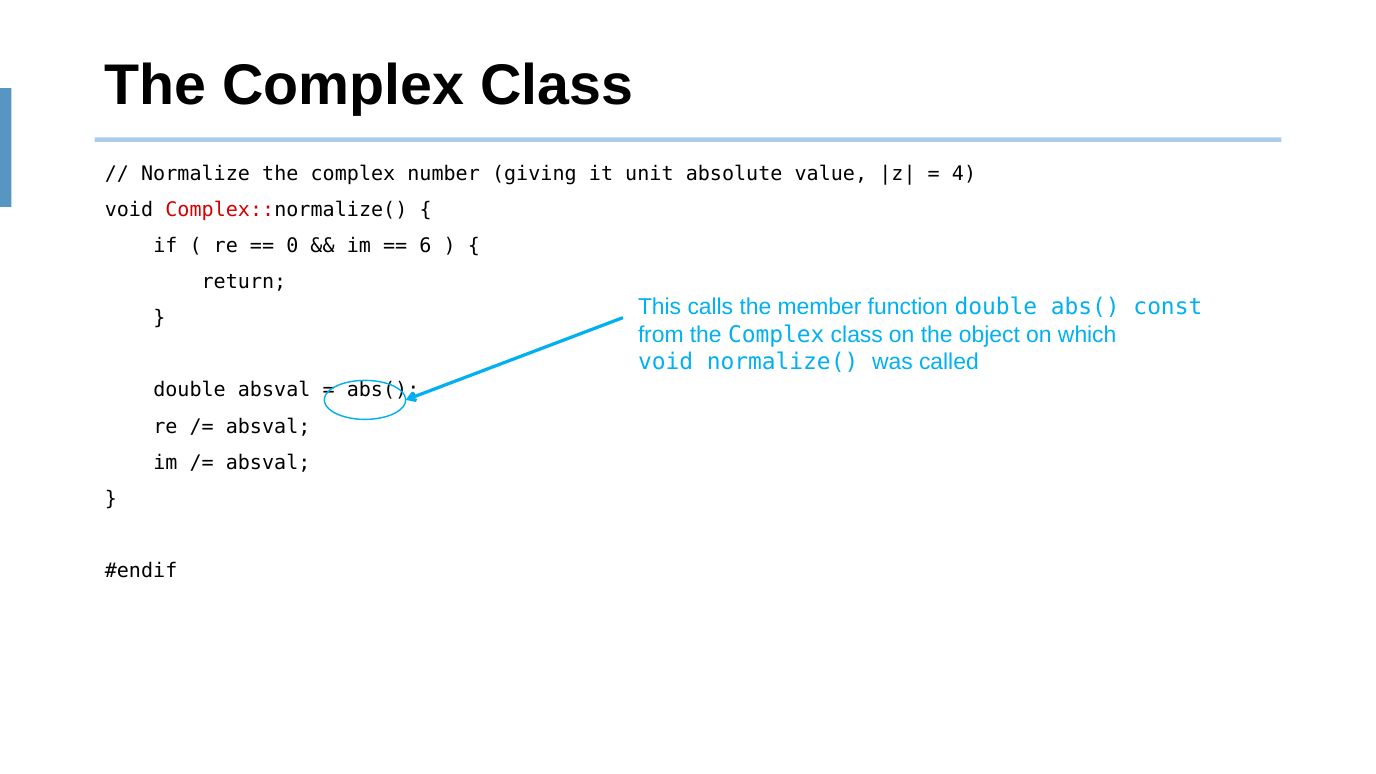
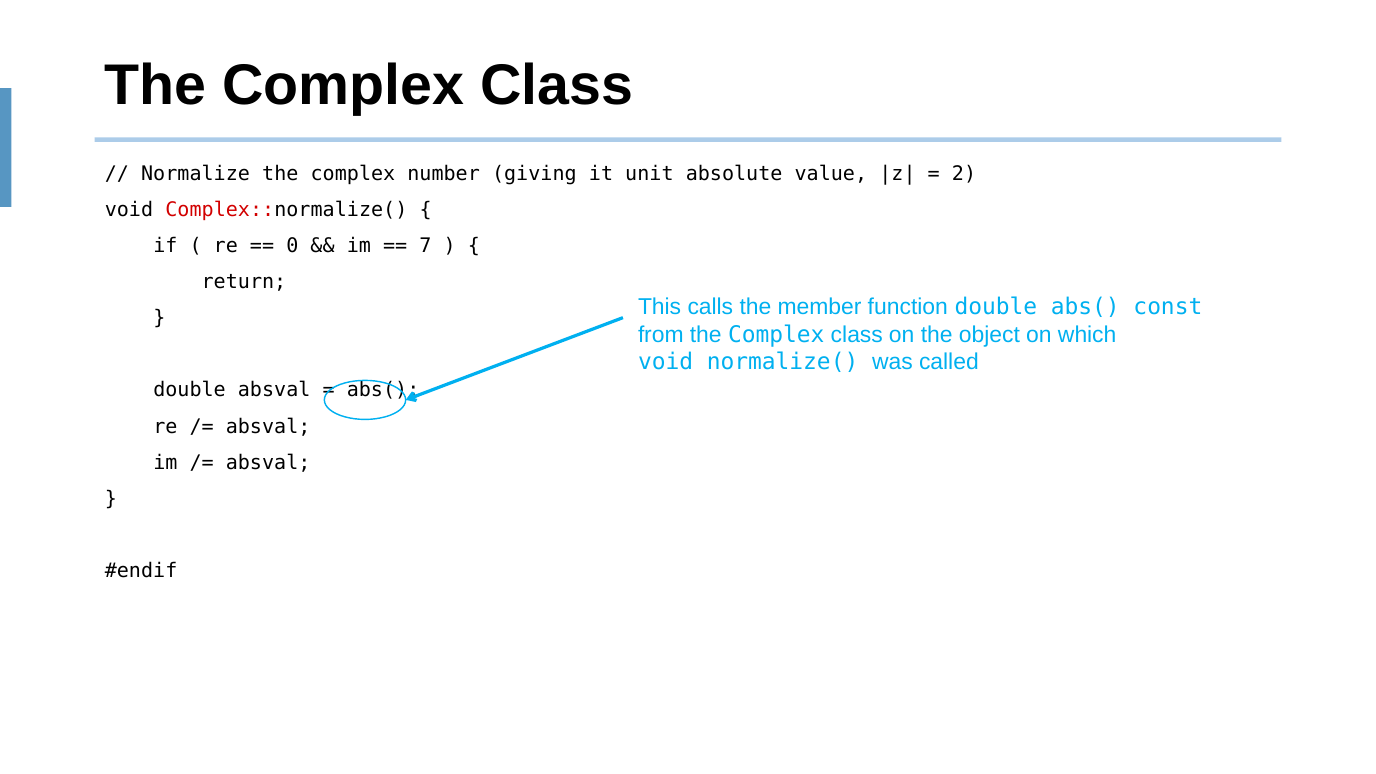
4: 4 -> 2
6: 6 -> 7
